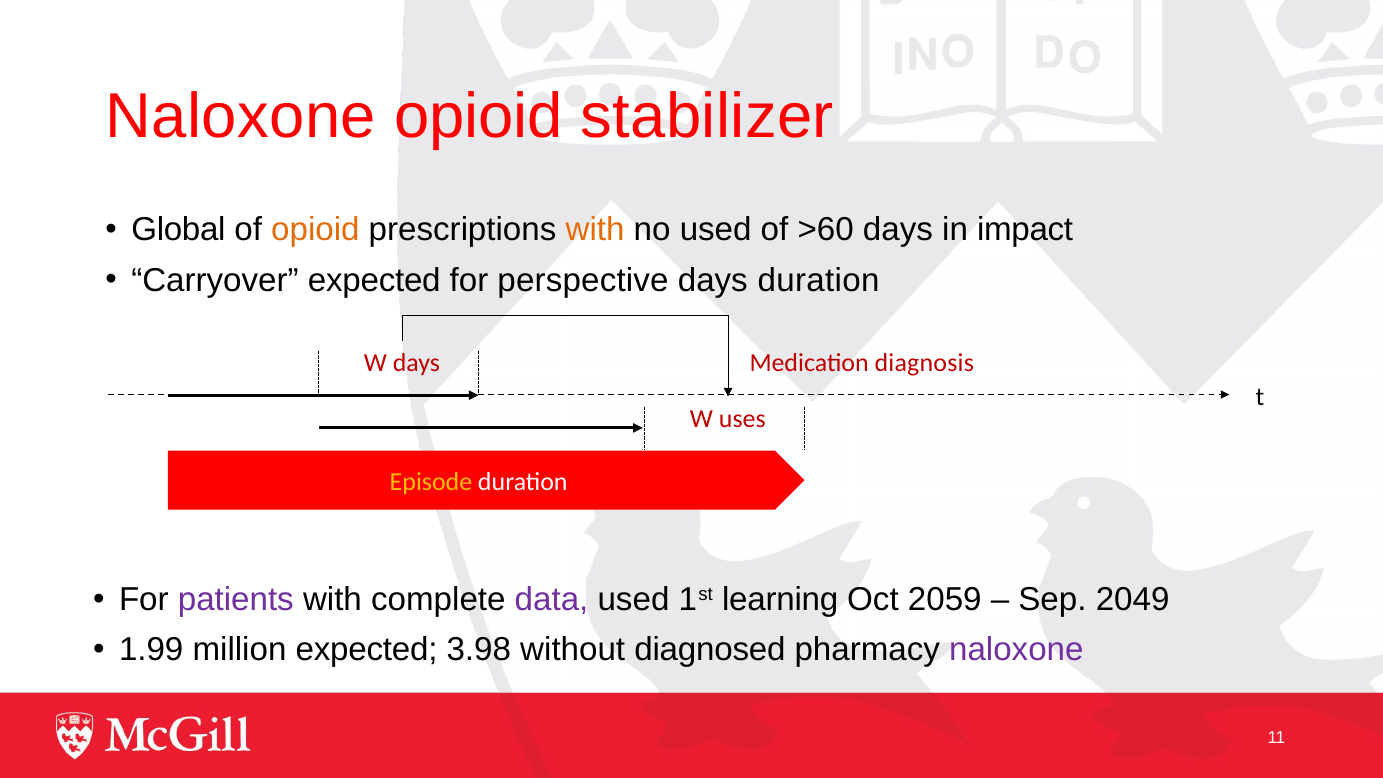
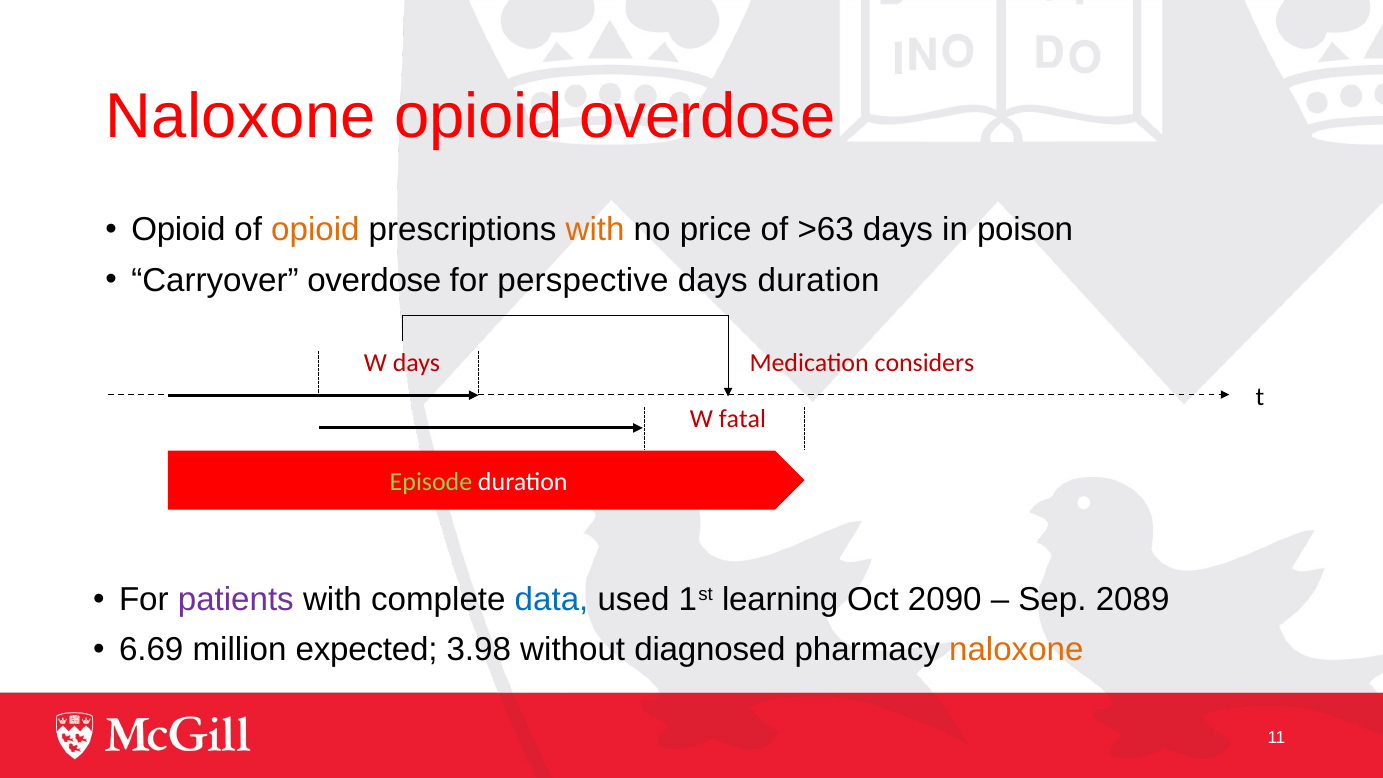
opioid stabilizer: stabilizer -> overdose
Global at (178, 230): Global -> Opioid
no used: used -> price
>60: >60 -> >63
impact: impact -> poison
Carryover expected: expected -> overdose
diagnosis: diagnosis -> considers
uses: uses -> fatal
Episode colour: yellow -> light green
data colour: purple -> blue
2059: 2059 -> 2090
2049: 2049 -> 2089
1.99: 1.99 -> 6.69
naloxone at (1016, 650) colour: purple -> orange
